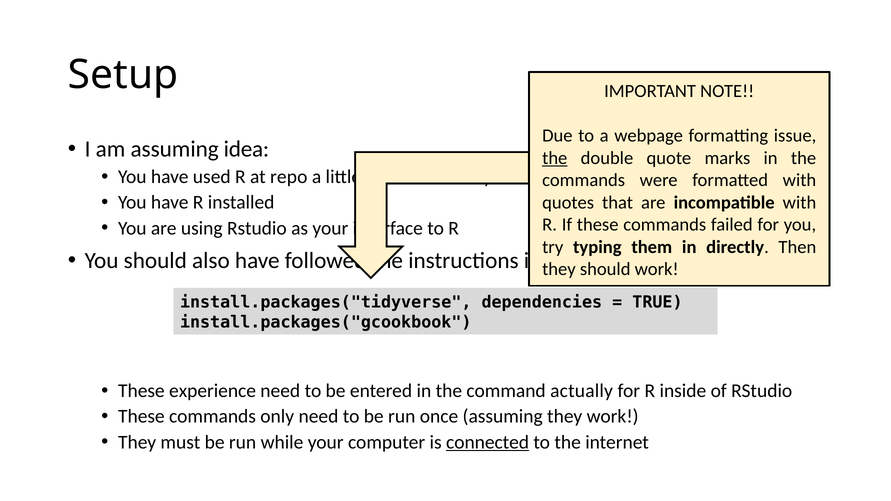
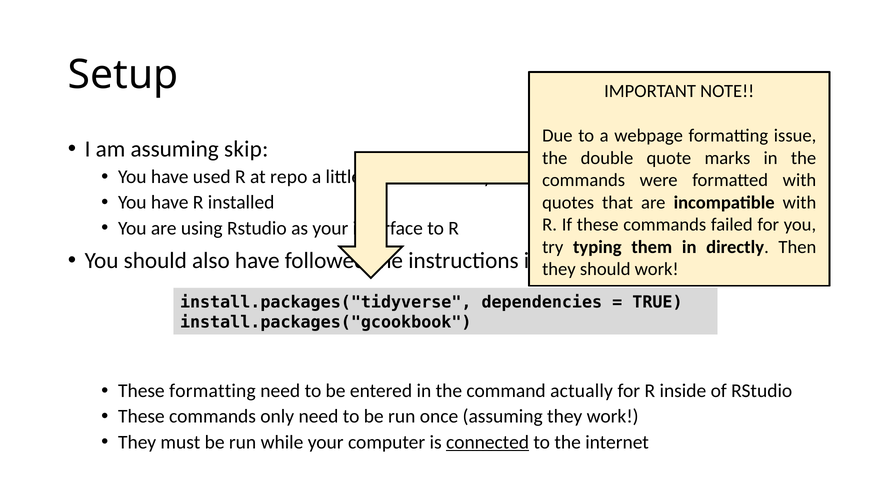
idea: idea -> skip
the at (555, 158) underline: present -> none
These experience: experience -> formatting
